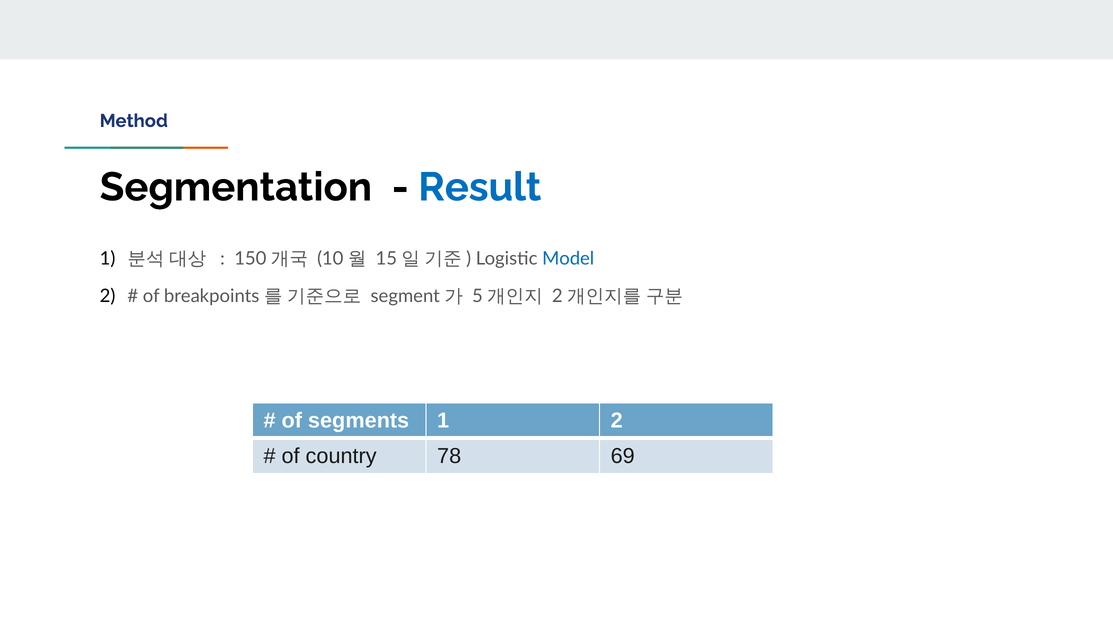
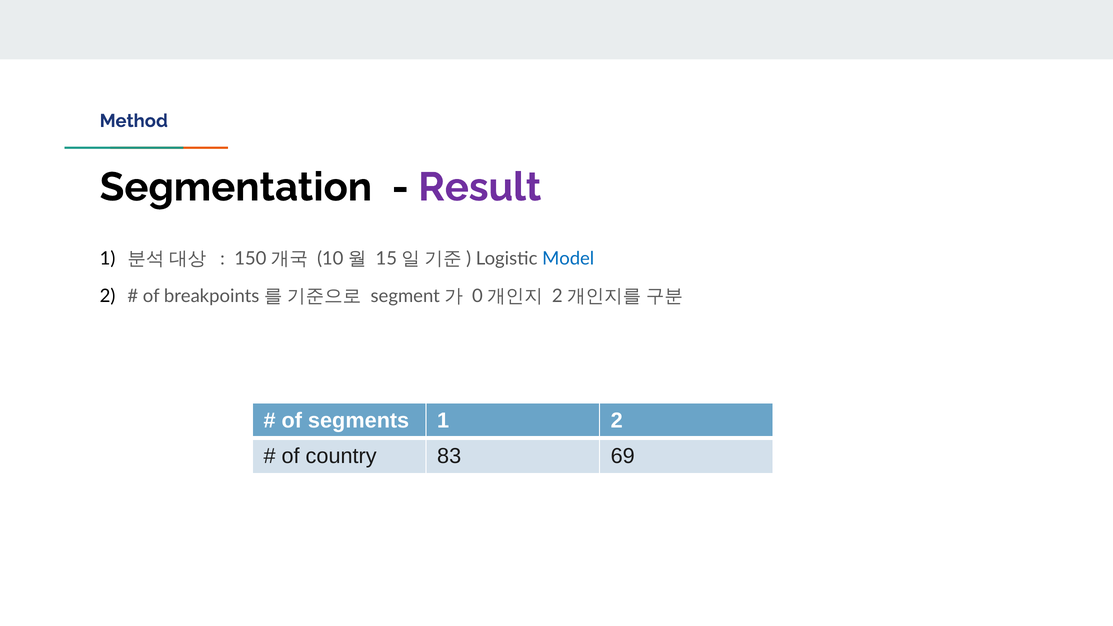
Result colour: blue -> purple
5: 5 -> 0
78: 78 -> 83
